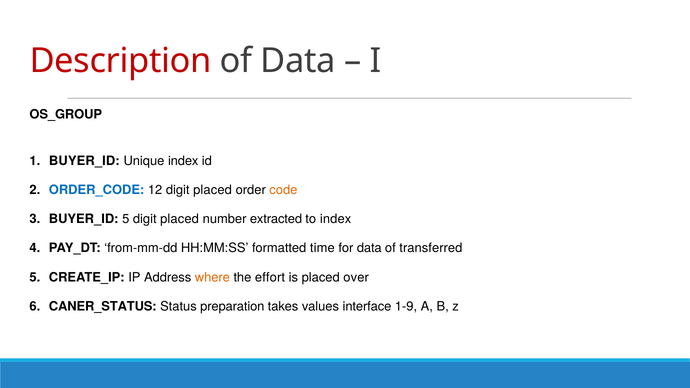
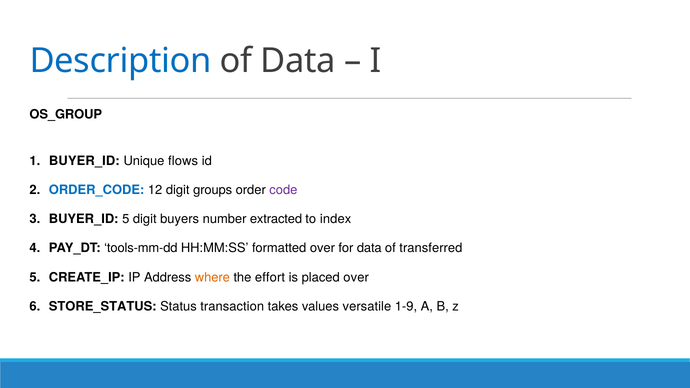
Description colour: red -> blue
Unique index: index -> flows
12 digit placed: placed -> groups
code colour: orange -> purple
5 digit placed: placed -> buyers
from-mm-dd: from-mm-dd -> tools-mm-dd
formatted time: time -> over
CANER_STATUS: CANER_STATUS -> STORE_STATUS
preparation: preparation -> transaction
interface: interface -> versatile
